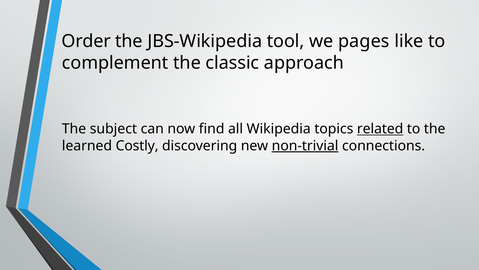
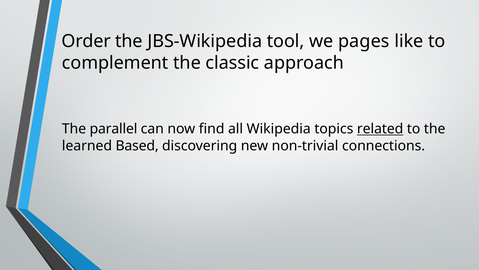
subject: subject -> parallel
Costly: Costly -> Based
non-trivial underline: present -> none
